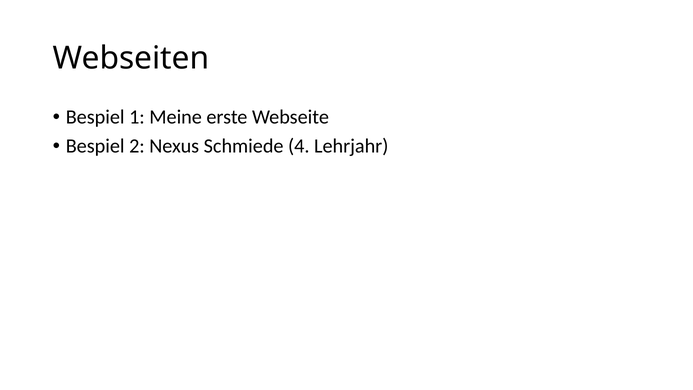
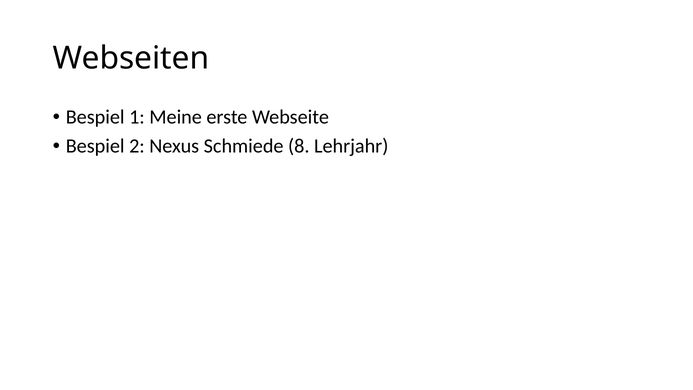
4: 4 -> 8
